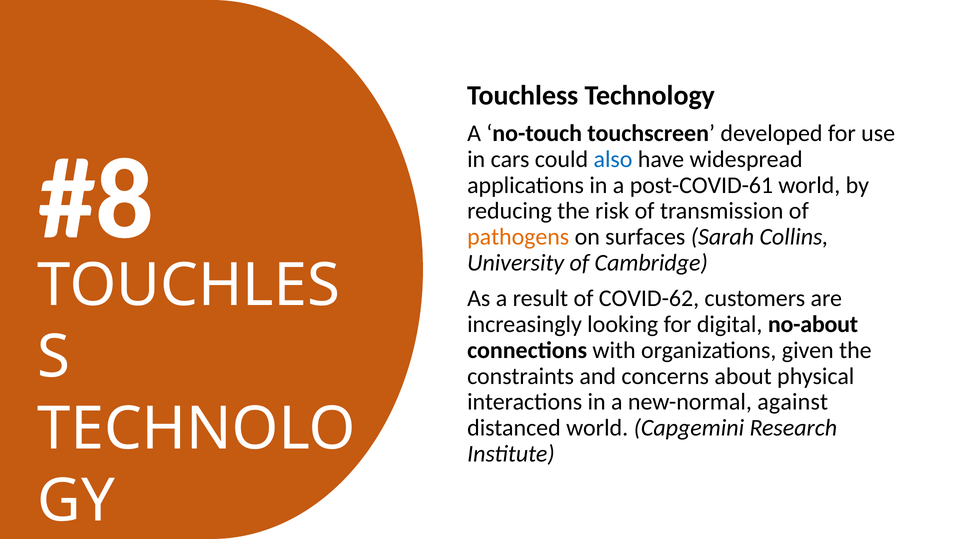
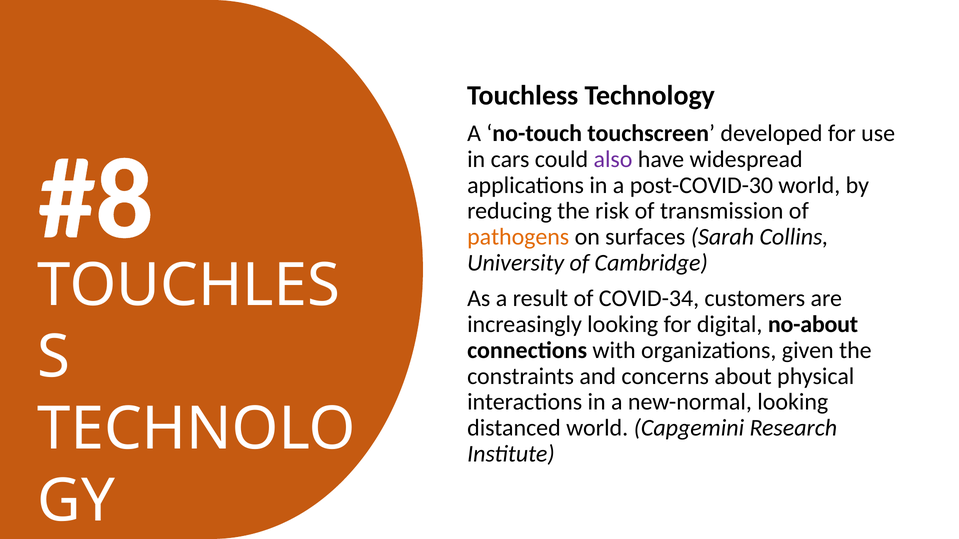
also colour: blue -> purple
post-COVID-61: post-COVID-61 -> post-COVID-30
COVID-62: COVID-62 -> COVID-34
new-normal against: against -> looking
